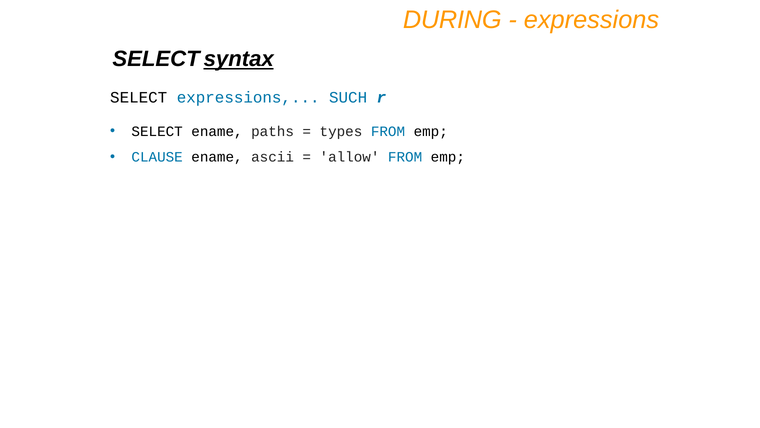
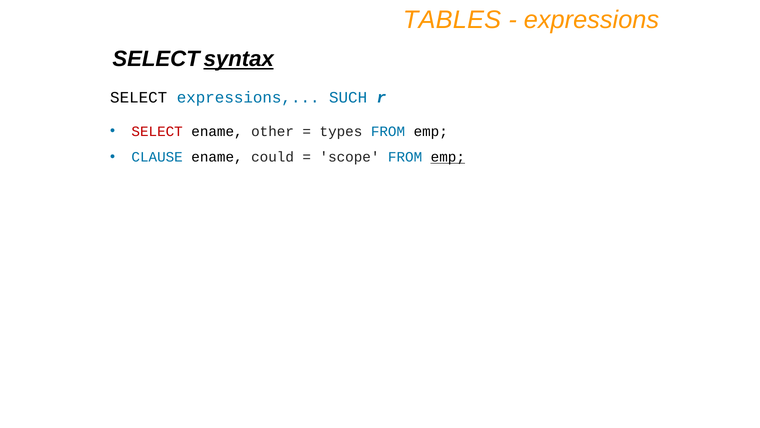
DURING: DURING -> TABLES
SELECT at (157, 131) colour: black -> red
paths: paths -> other
ascii: ascii -> could
allow: allow -> scope
emp at (448, 157) underline: none -> present
